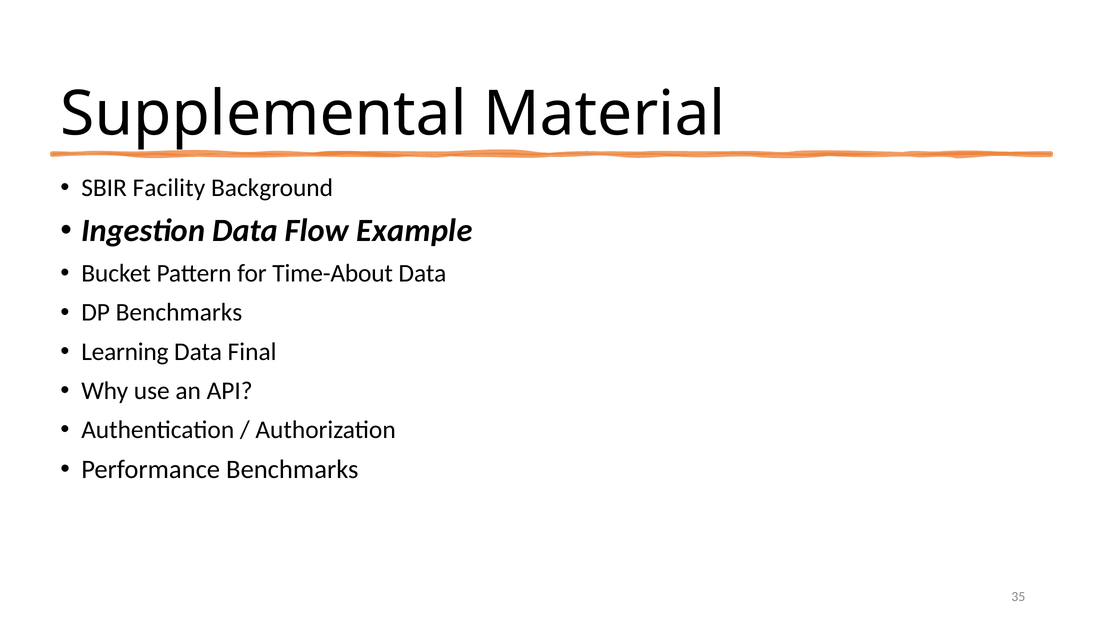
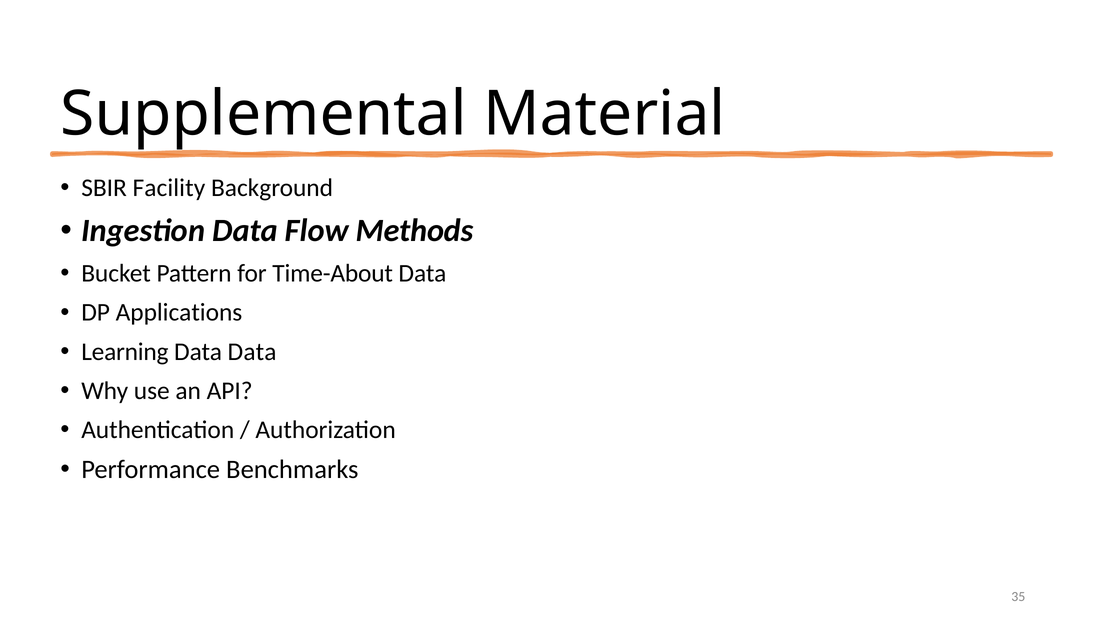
Example: Example -> Methods
DP Benchmarks: Benchmarks -> Applications
Data Final: Final -> Data
